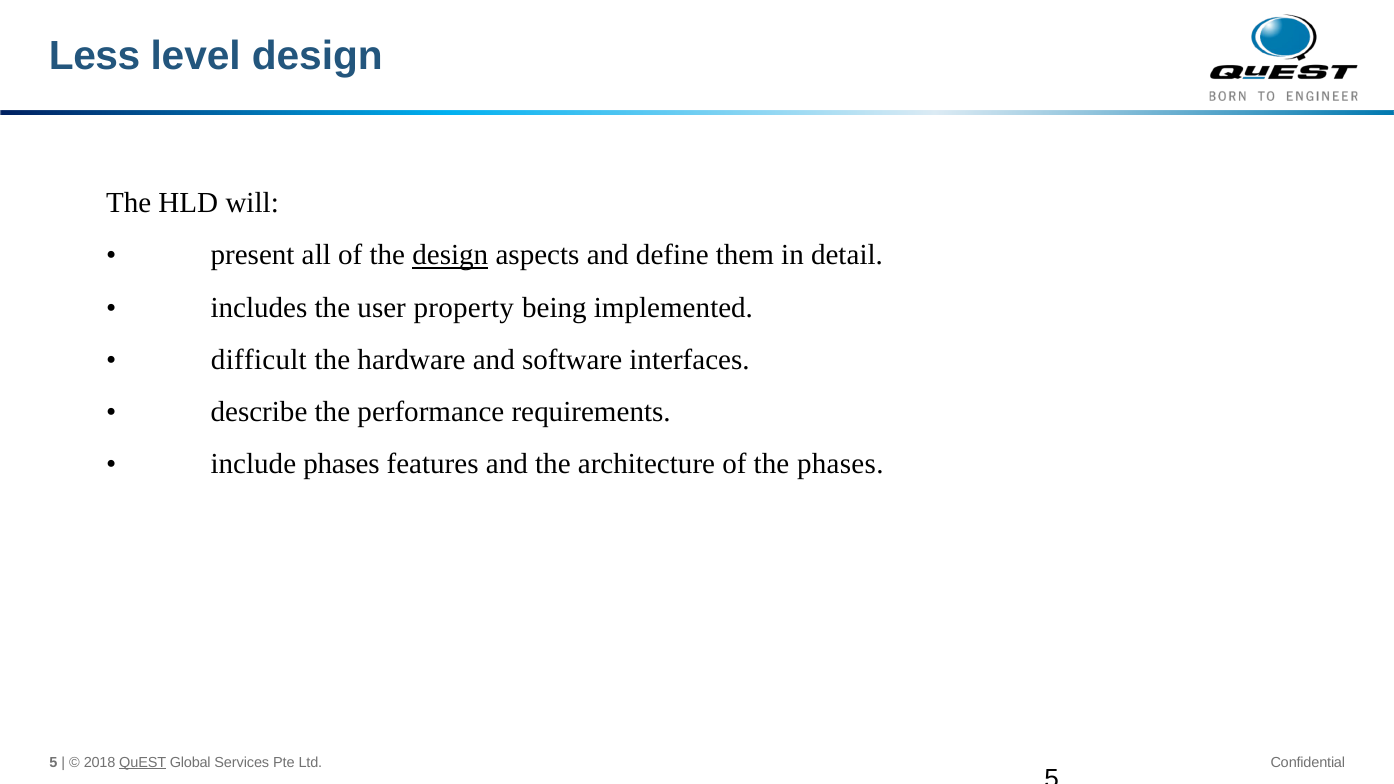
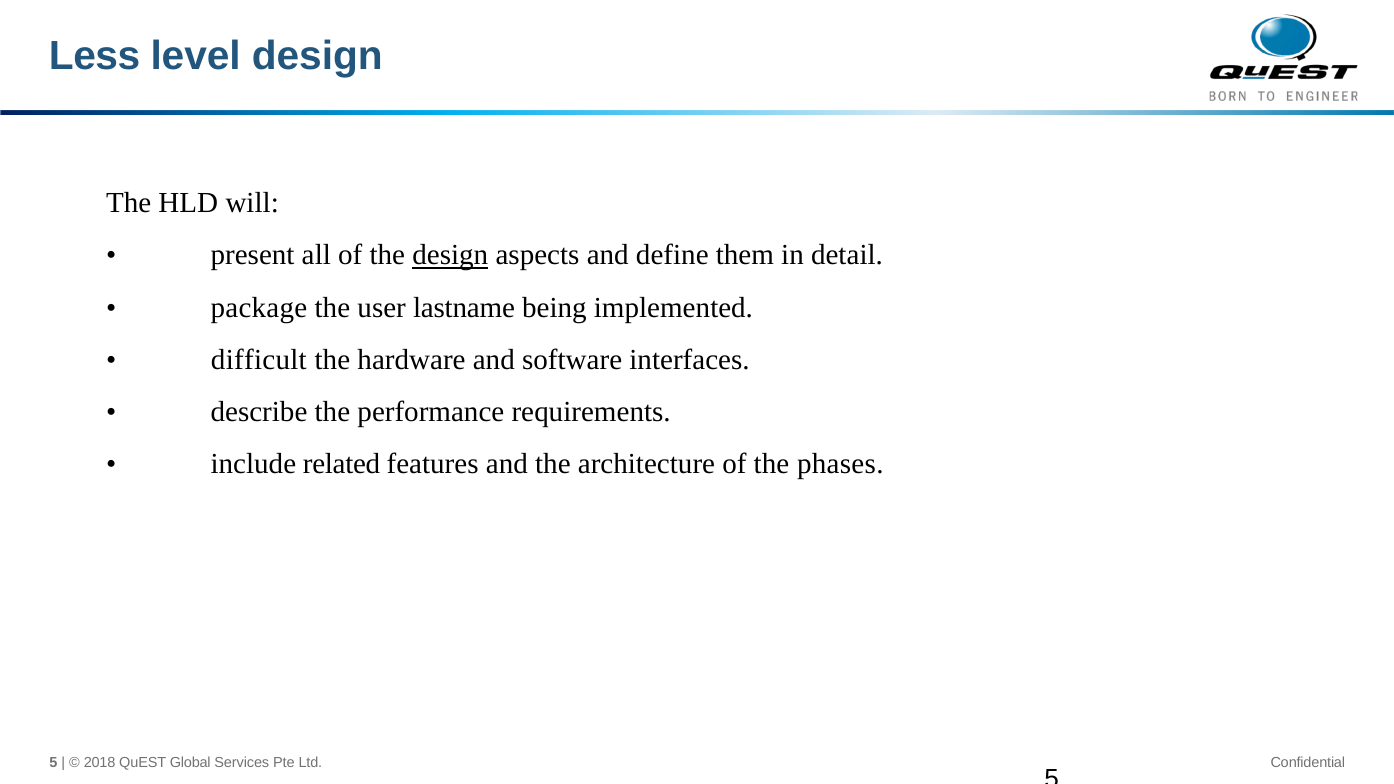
includes: includes -> package
property: property -> lastname
include phases: phases -> related
QuEST underline: present -> none
